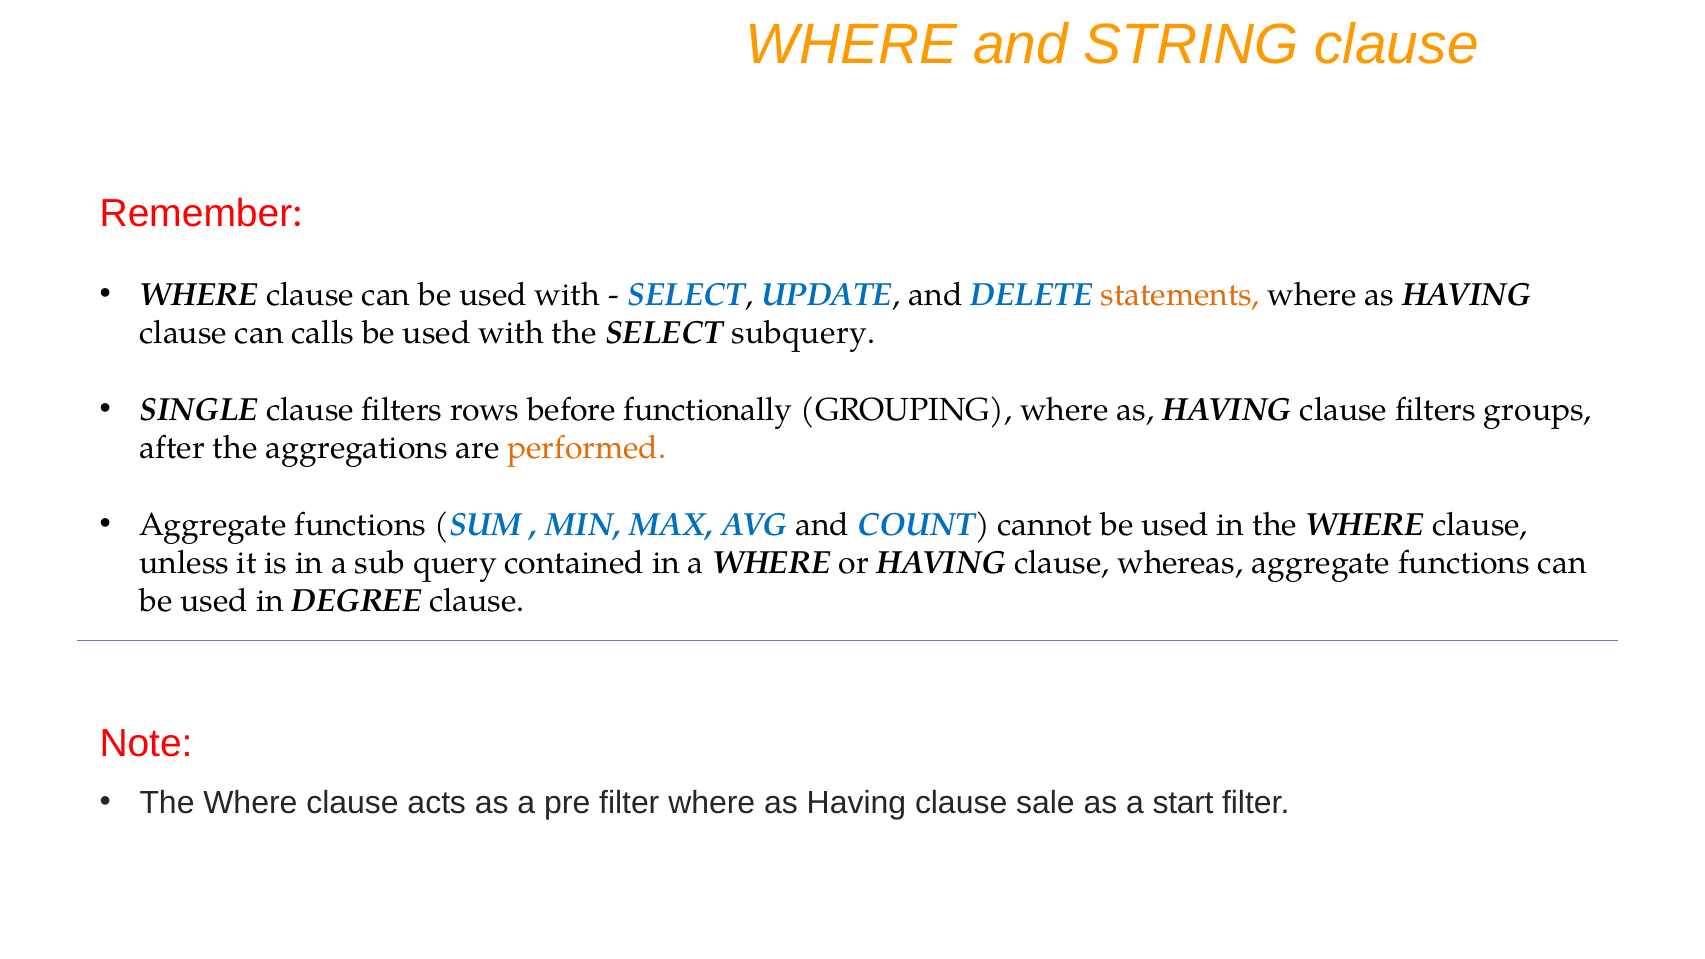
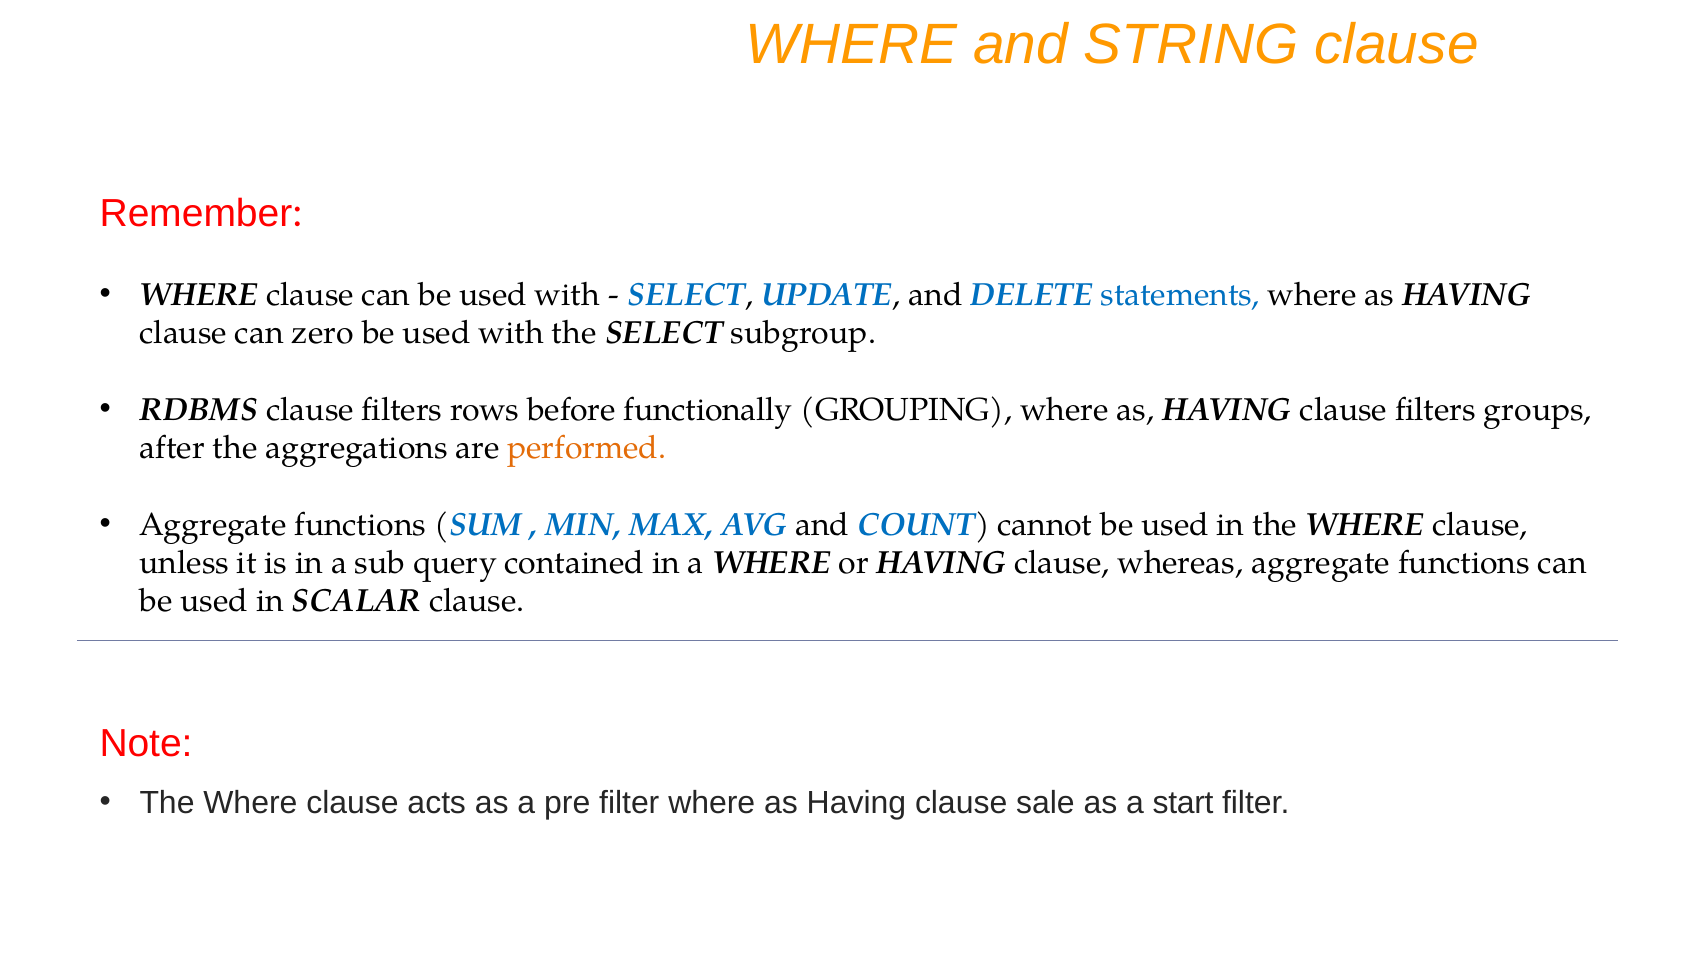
statements colour: orange -> blue
calls: calls -> zero
subquery: subquery -> subgroup
SINGLE: SINGLE -> RDBMS
DEGREE: DEGREE -> SCALAR
